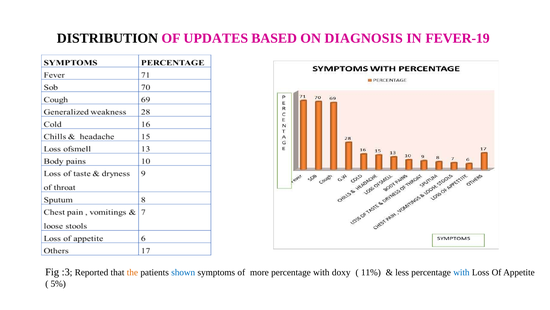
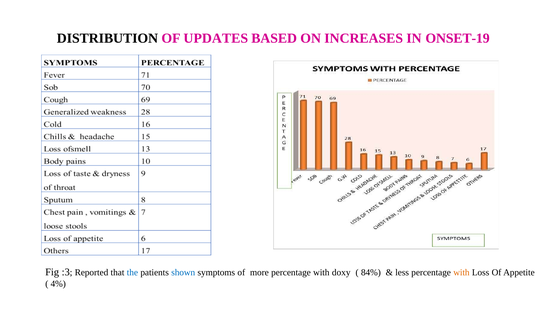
DIAGNOSIS: DIAGNOSIS -> INCREASES
FEVER-19: FEVER-19 -> ONSET-19
the colour: orange -> blue
11%: 11% -> 84%
with at (461, 272) colour: blue -> orange
5%: 5% -> 4%
